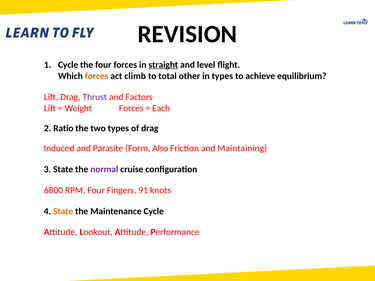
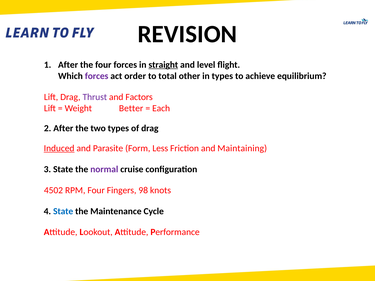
Cycle at (68, 65): Cycle -> After
forces at (97, 76) colour: orange -> purple
climb: climb -> order
Weight Forces: Forces -> Better
2 Ratio: Ratio -> After
Induced underline: none -> present
Also: Also -> Less
6800: 6800 -> 4502
91: 91 -> 98
State at (63, 211) colour: orange -> blue
